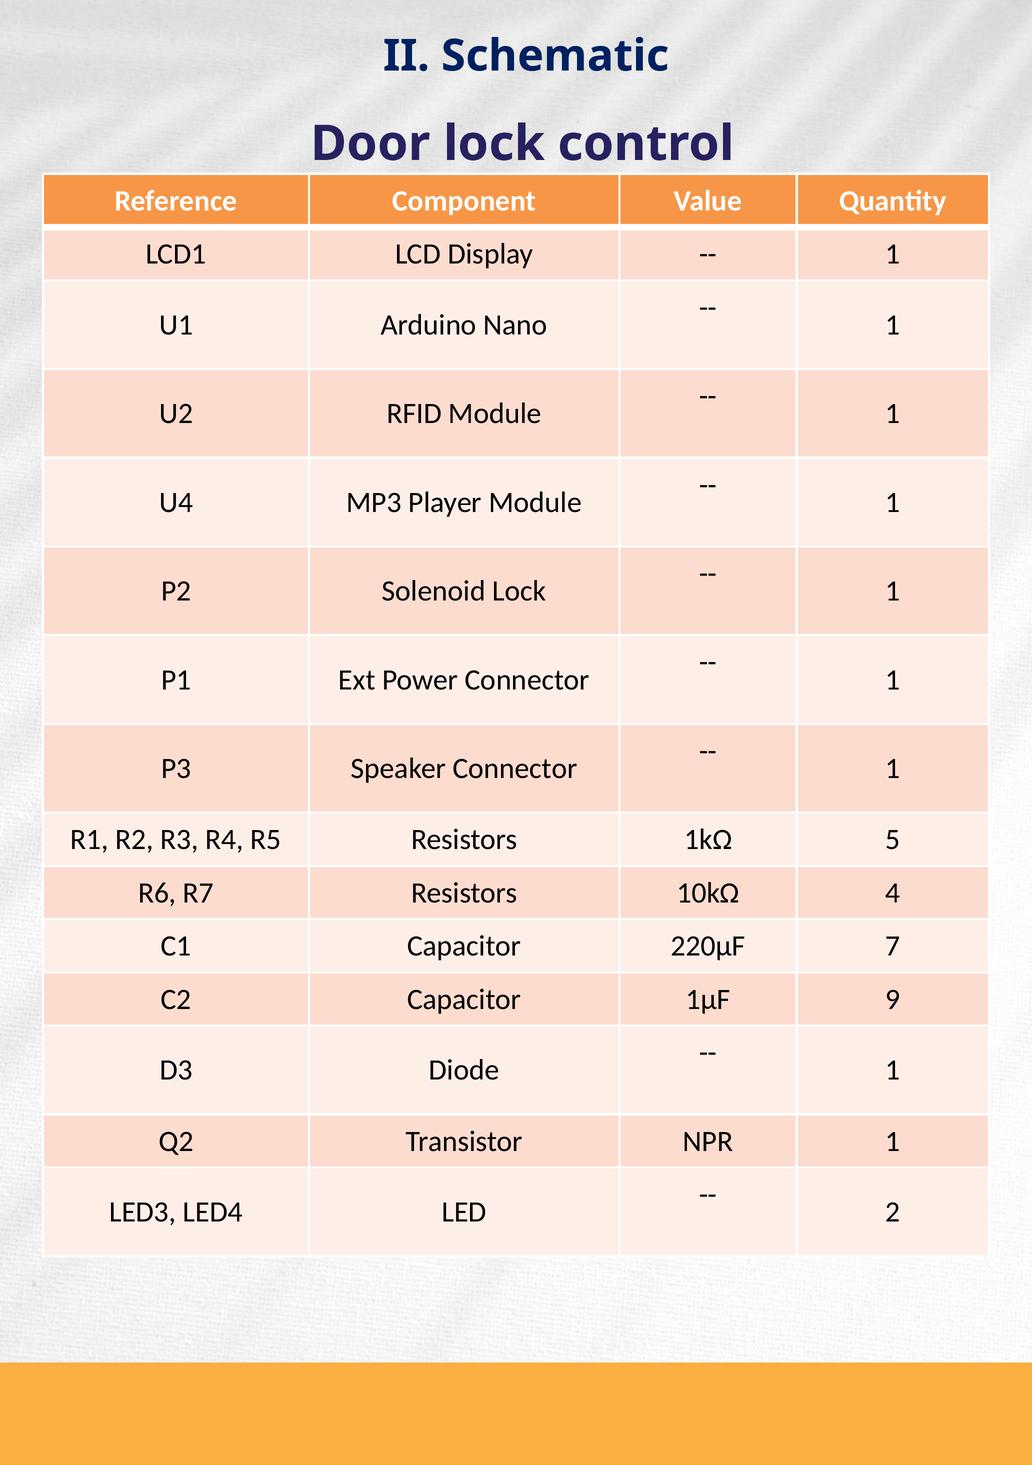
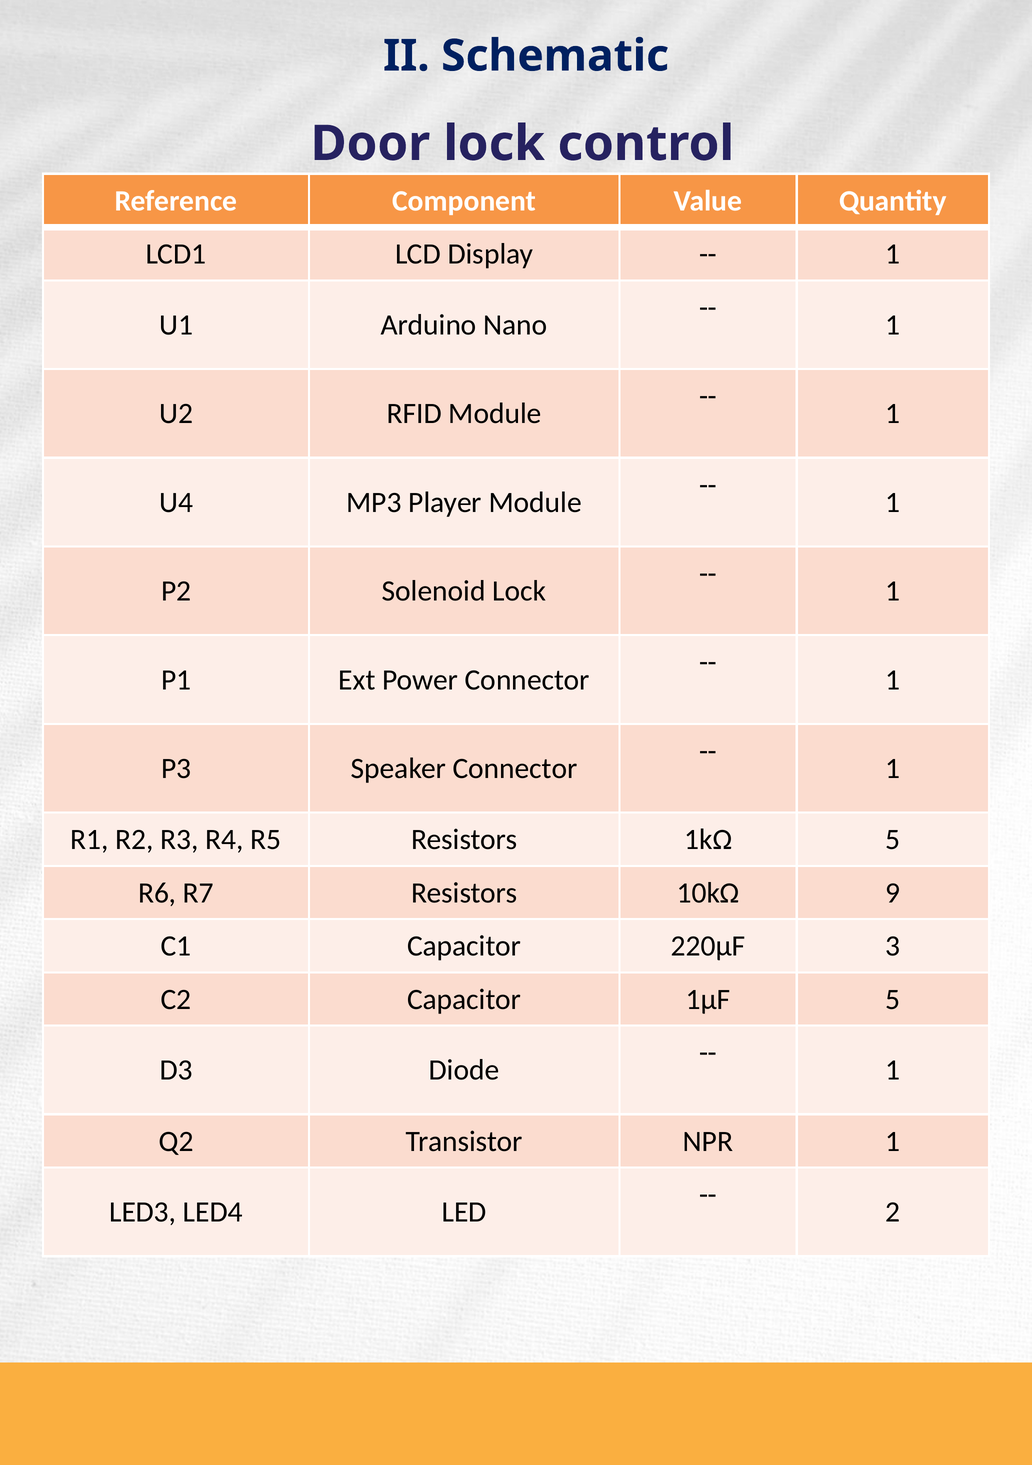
4: 4 -> 9
7: 7 -> 3
1µF 9: 9 -> 5
